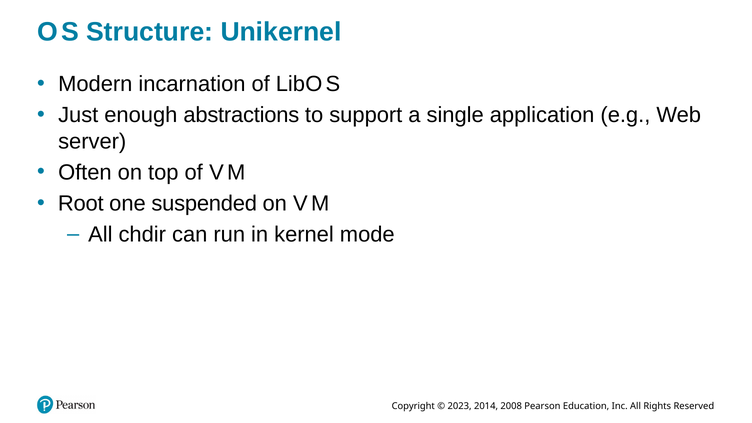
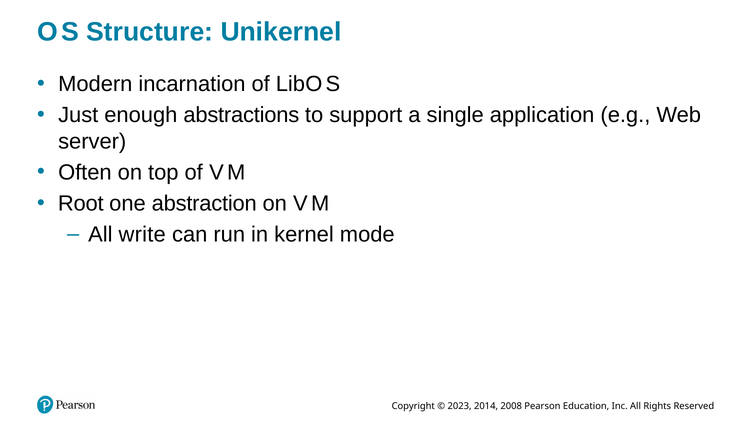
suspended: suspended -> abstraction
chdir: chdir -> write
